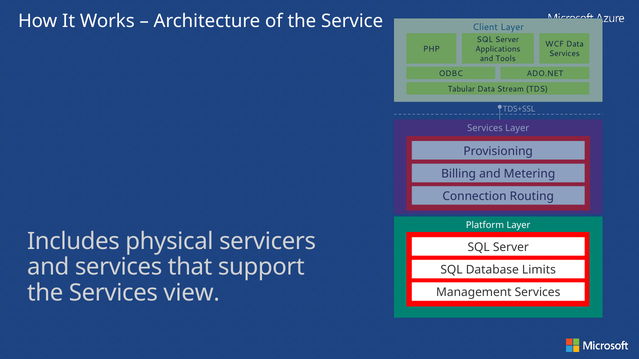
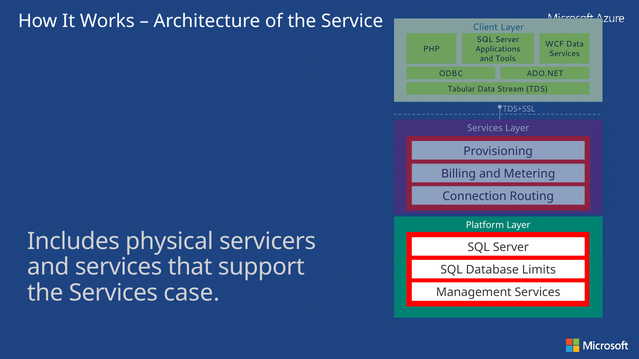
view: view -> case
